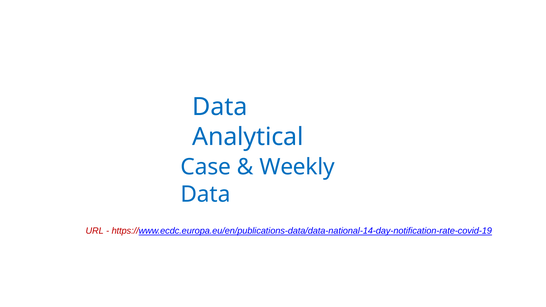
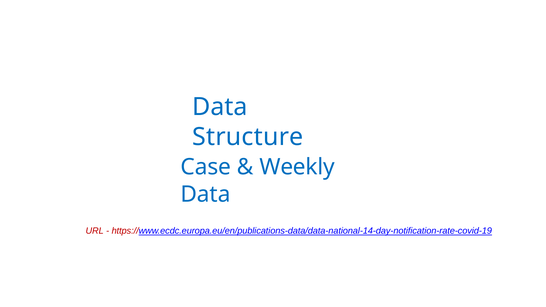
Analytical: Analytical -> Structure
